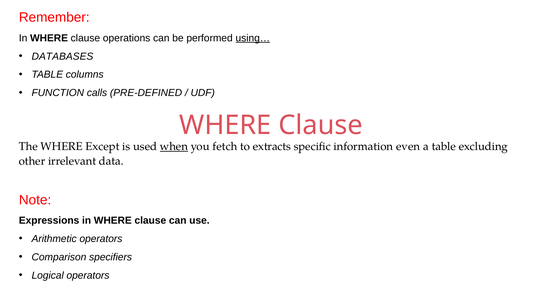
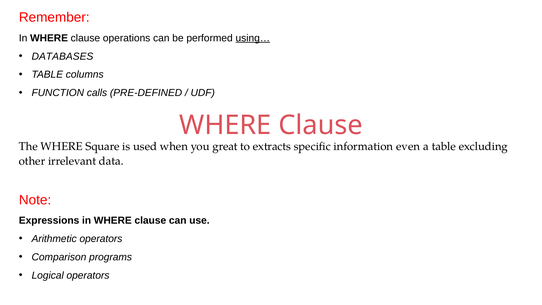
Except: Except -> Square
when underline: present -> none
fetch: fetch -> great
specifiers: specifiers -> programs
